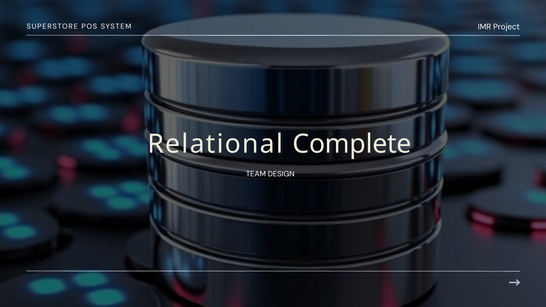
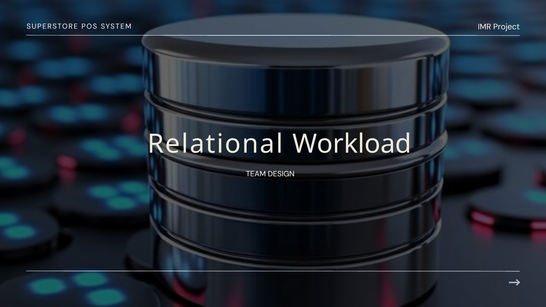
Complete: Complete -> Workload
